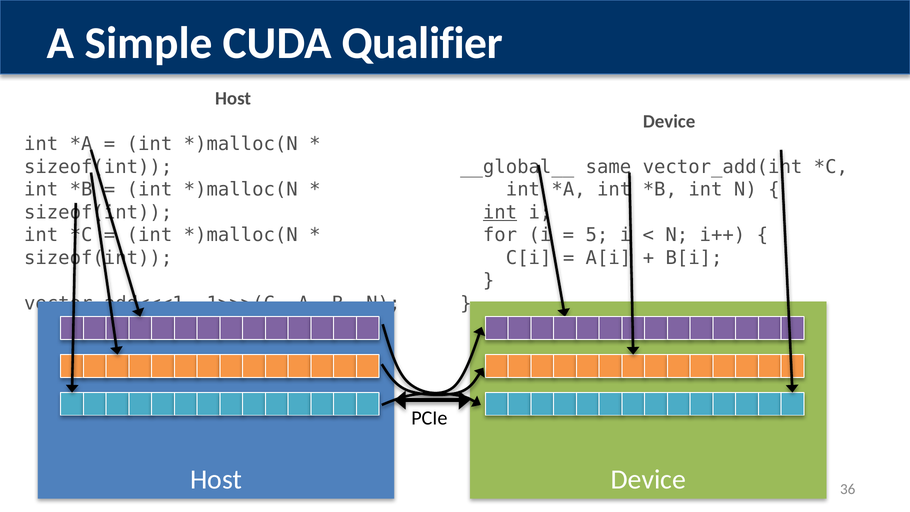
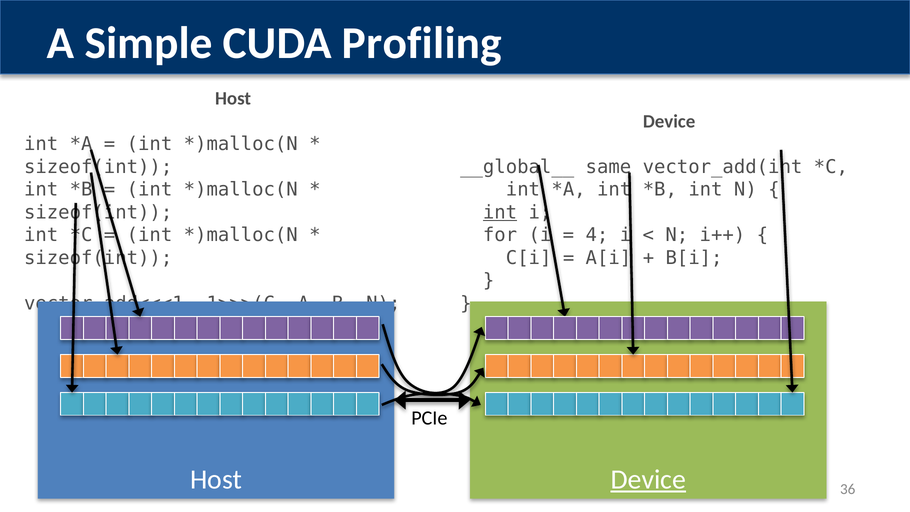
Qualifier: Qualifier -> Profiling
5: 5 -> 4
Device at (648, 479) underline: none -> present
